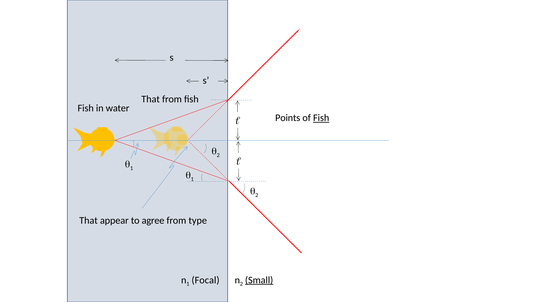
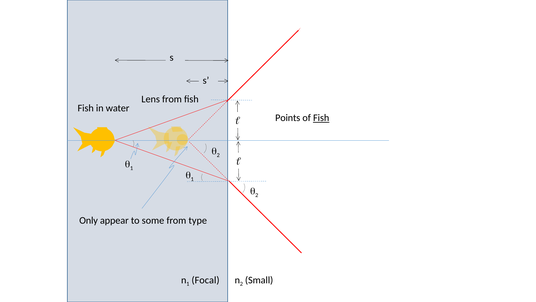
That at (151, 99): That -> Lens
That at (89, 220): That -> Only
agree: agree -> some
Small underline: present -> none
